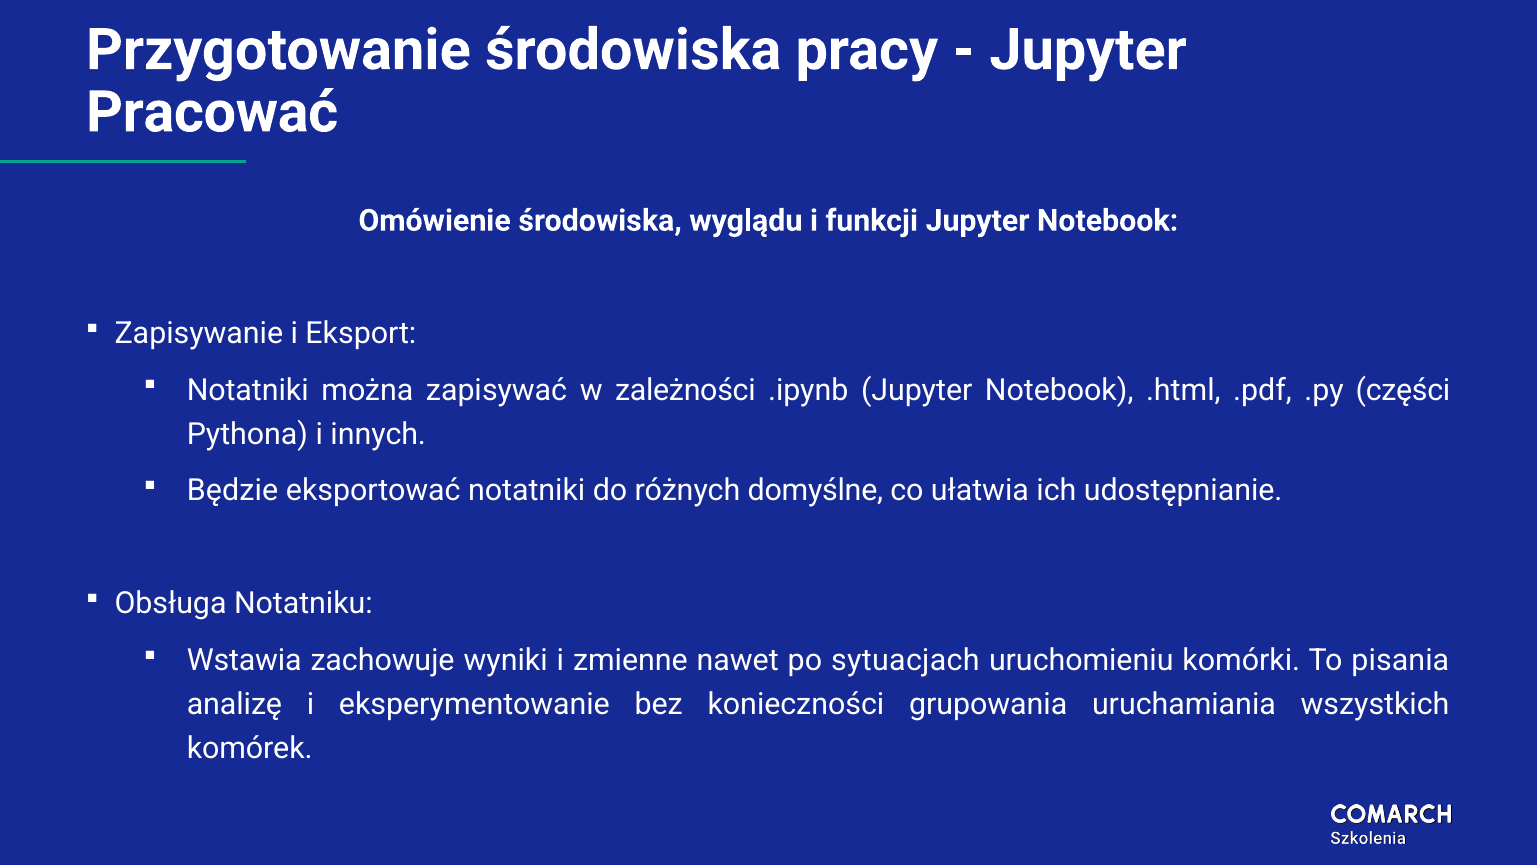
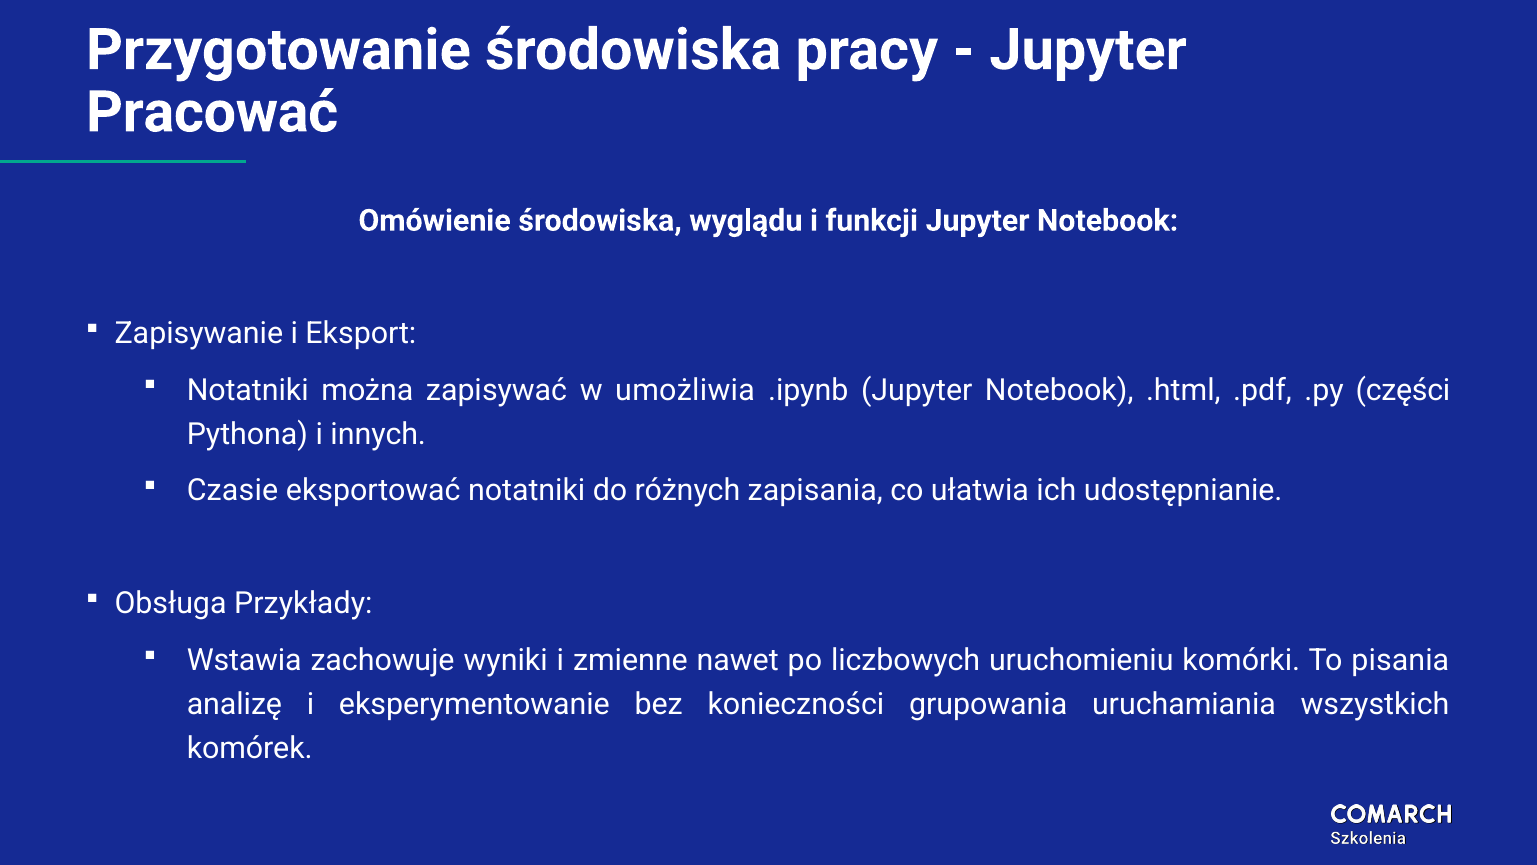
zależności: zależności -> umożliwia
Będzie: Będzie -> Czasie
domyślne: domyślne -> zapisania
Notatniku: Notatniku -> Przykłady
sytuacjach: sytuacjach -> liczbowych
